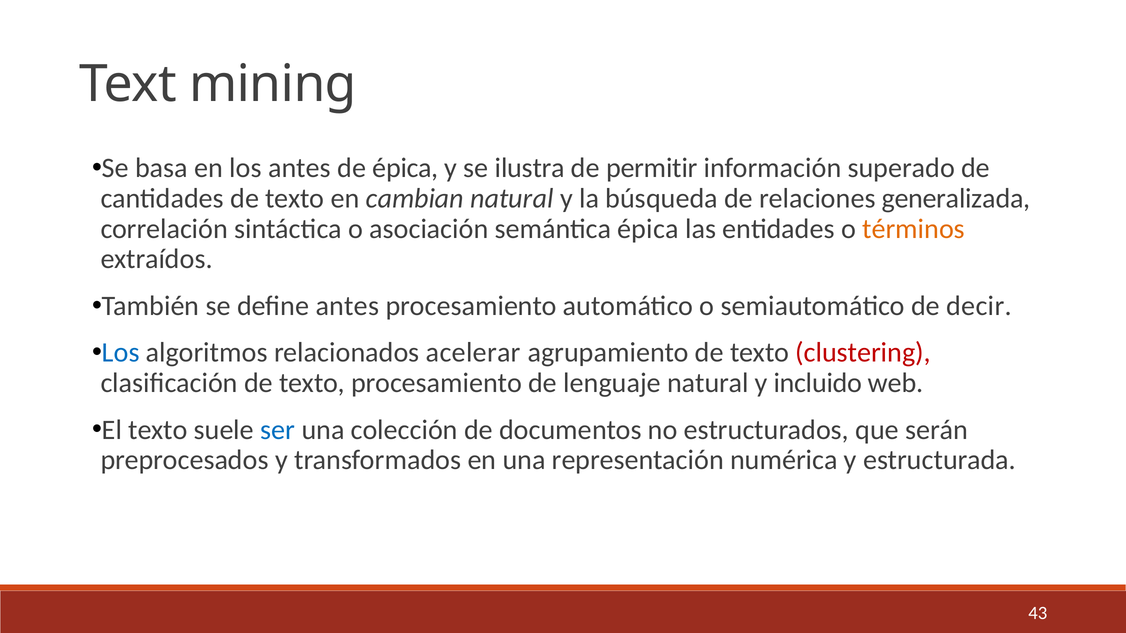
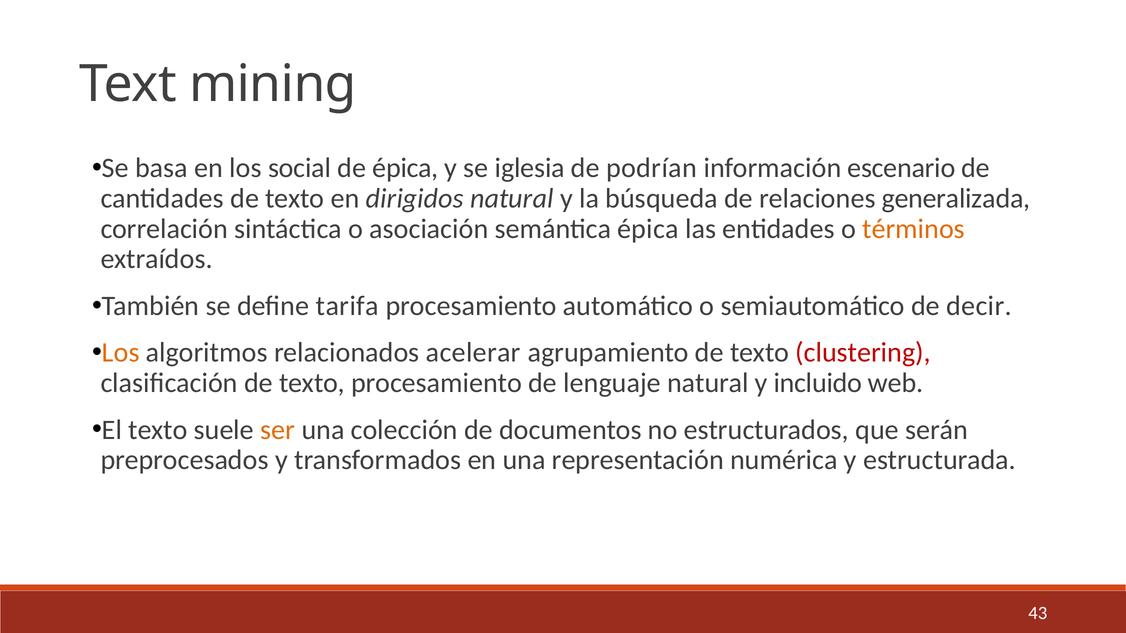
los antes: antes -> social
ilustra: ilustra -> iglesia
permitir: permitir -> podrían
superado: superado -> escenario
cambian: cambian -> dirigidos
define antes: antes -> tarifa
Los at (121, 353) colour: blue -> orange
ser colour: blue -> orange
